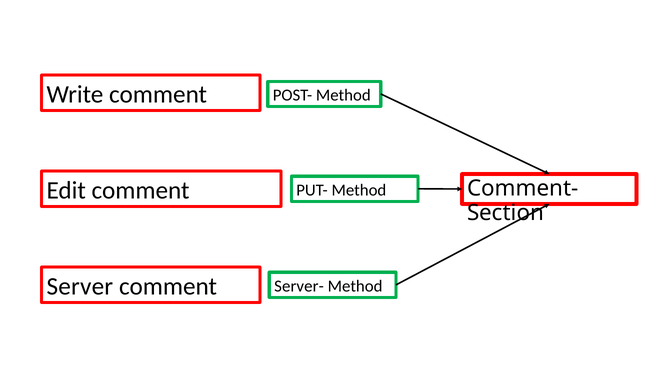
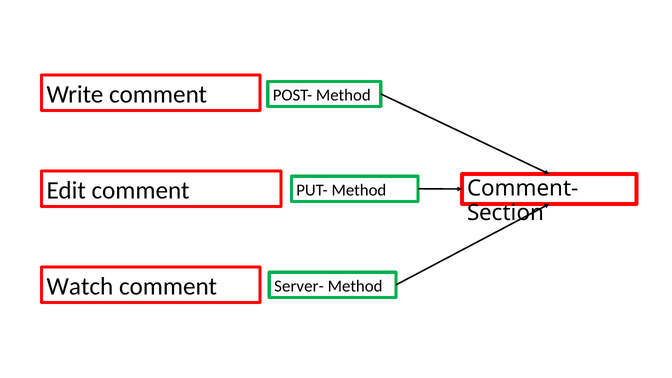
Server: Server -> Watch
